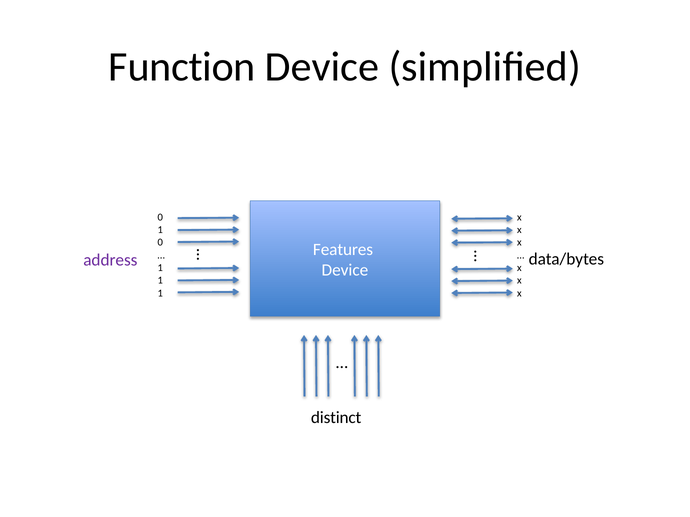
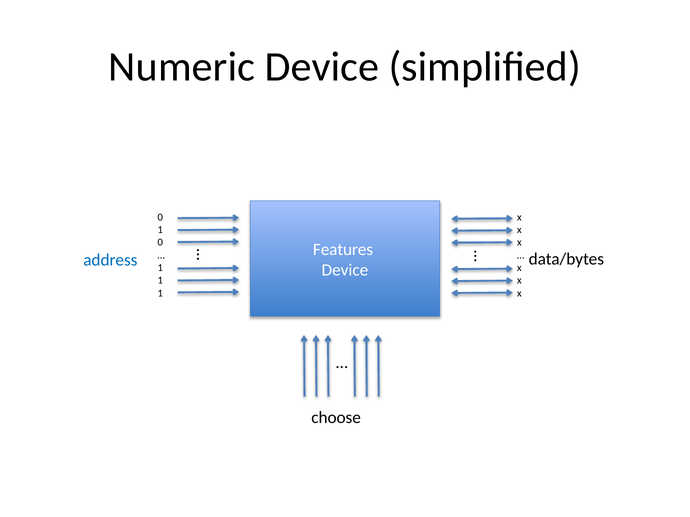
Function: Function -> Numeric
address colour: purple -> blue
distinct: distinct -> choose
